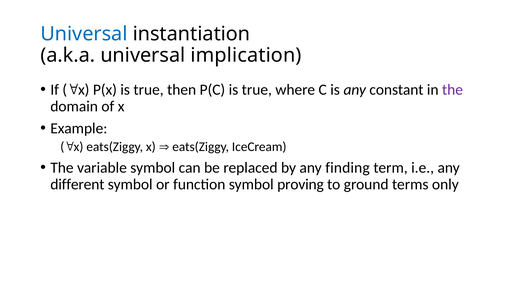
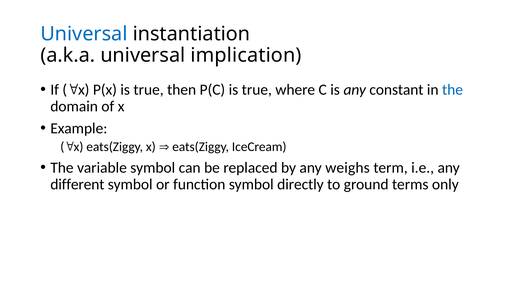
the at (453, 90) colour: purple -> blue
finding: finding -> weighs
proving: proving -> directly
